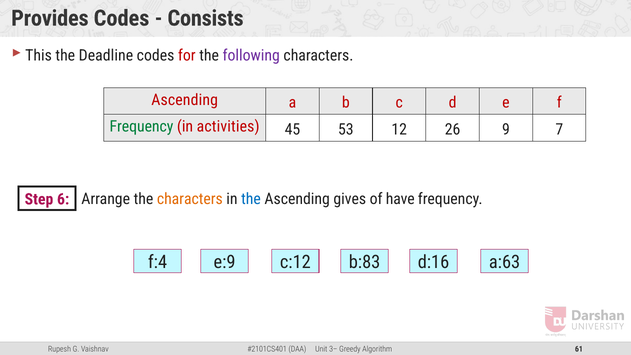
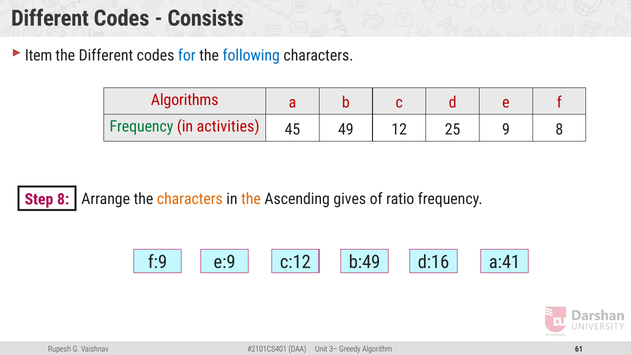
Provides at (50, 18): Provides -> Different
This: This -> Item
the Deadline: Deadline -> Different
for colour: red -> blue
following colour: purple -> blue
Ascending at (185, 100): Ascending -> Algorithms
53: 53 -> 49
26: 26 -> 25
9 7: 7 -> 8
Step 6: 6 -> 8
the at (251, 199) colour: blue -> orange
have: have -> ratio
f:4: f:4 -> f:9
b:83: b:83 -> b:49
a:63: a:63 -> a:41
